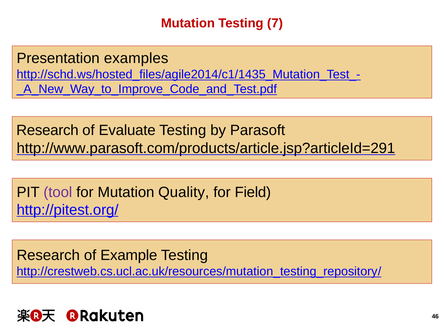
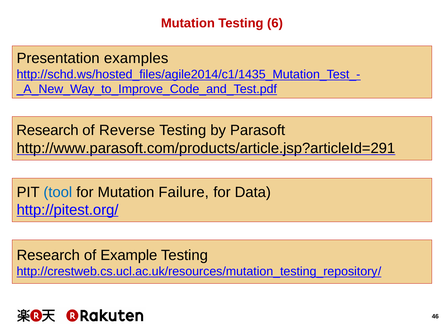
7: 7 -> 6
Evaluate: Evaluate -> Reverse
tool colour: purple -> blue
Quality: Quality -> Failure
Field: Field -> Data
